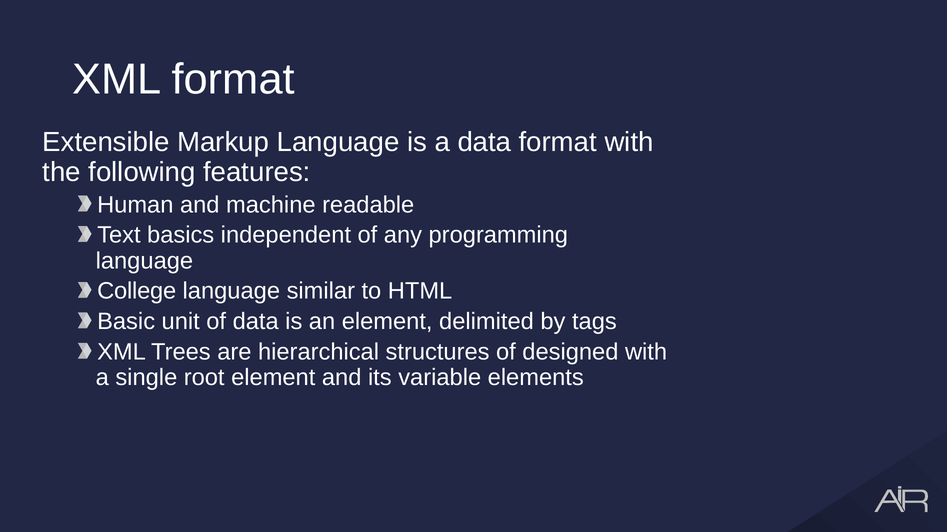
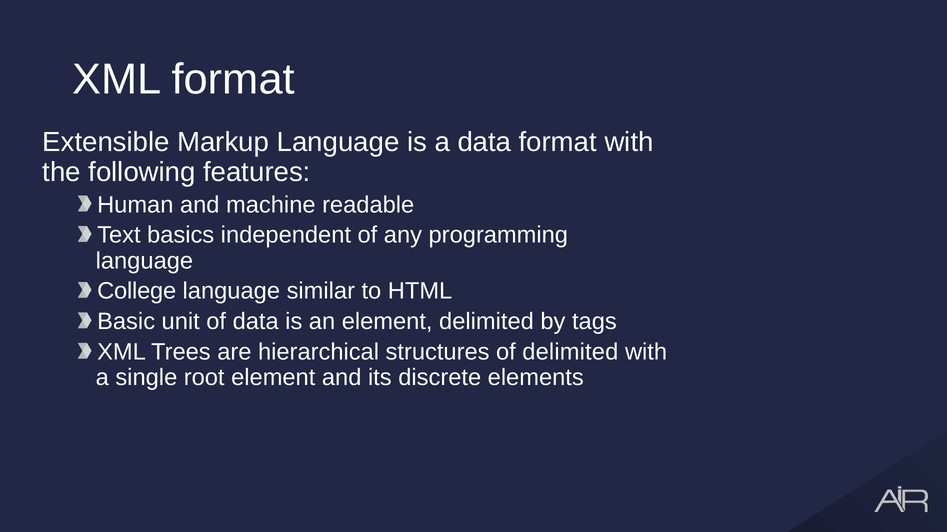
of designed: designed -> delimited
variable: variable -> discrete
